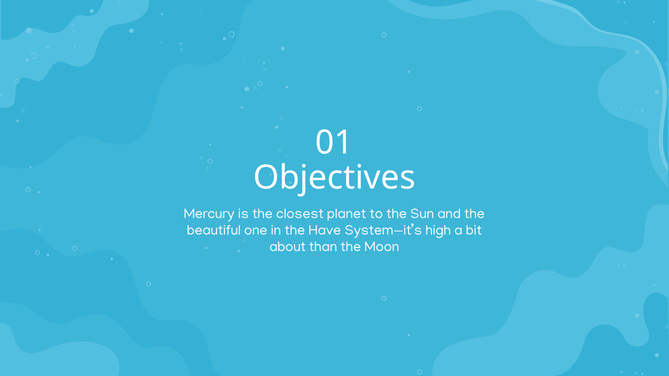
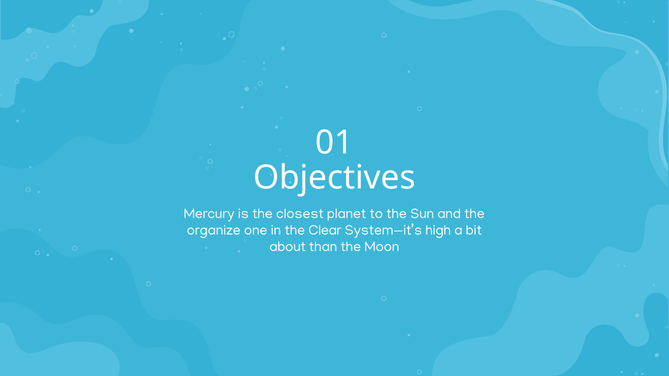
beautiful: beautiful -> organize
Have: Have -> Clear
